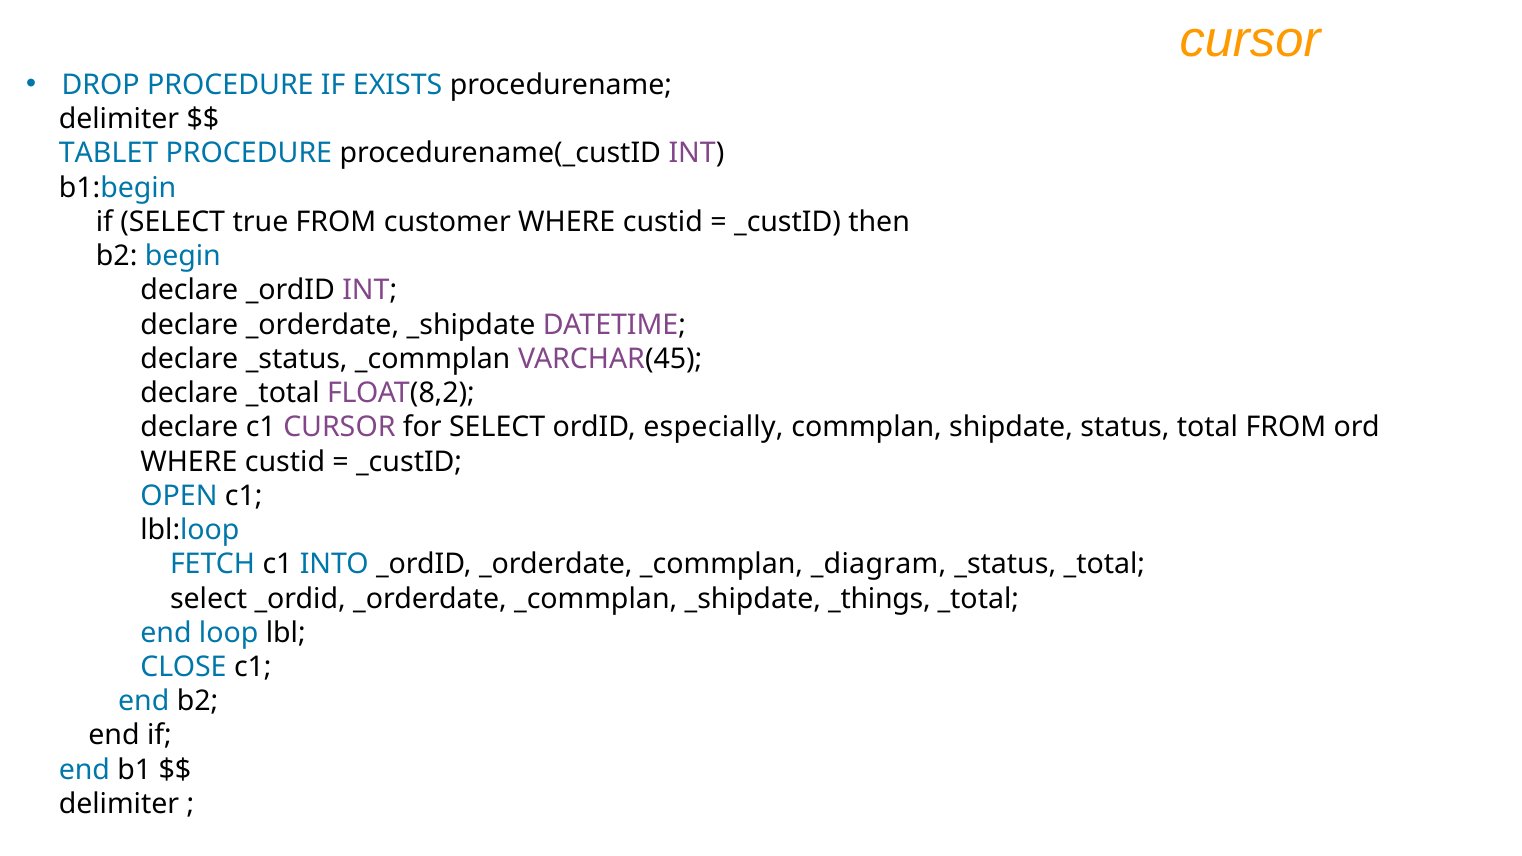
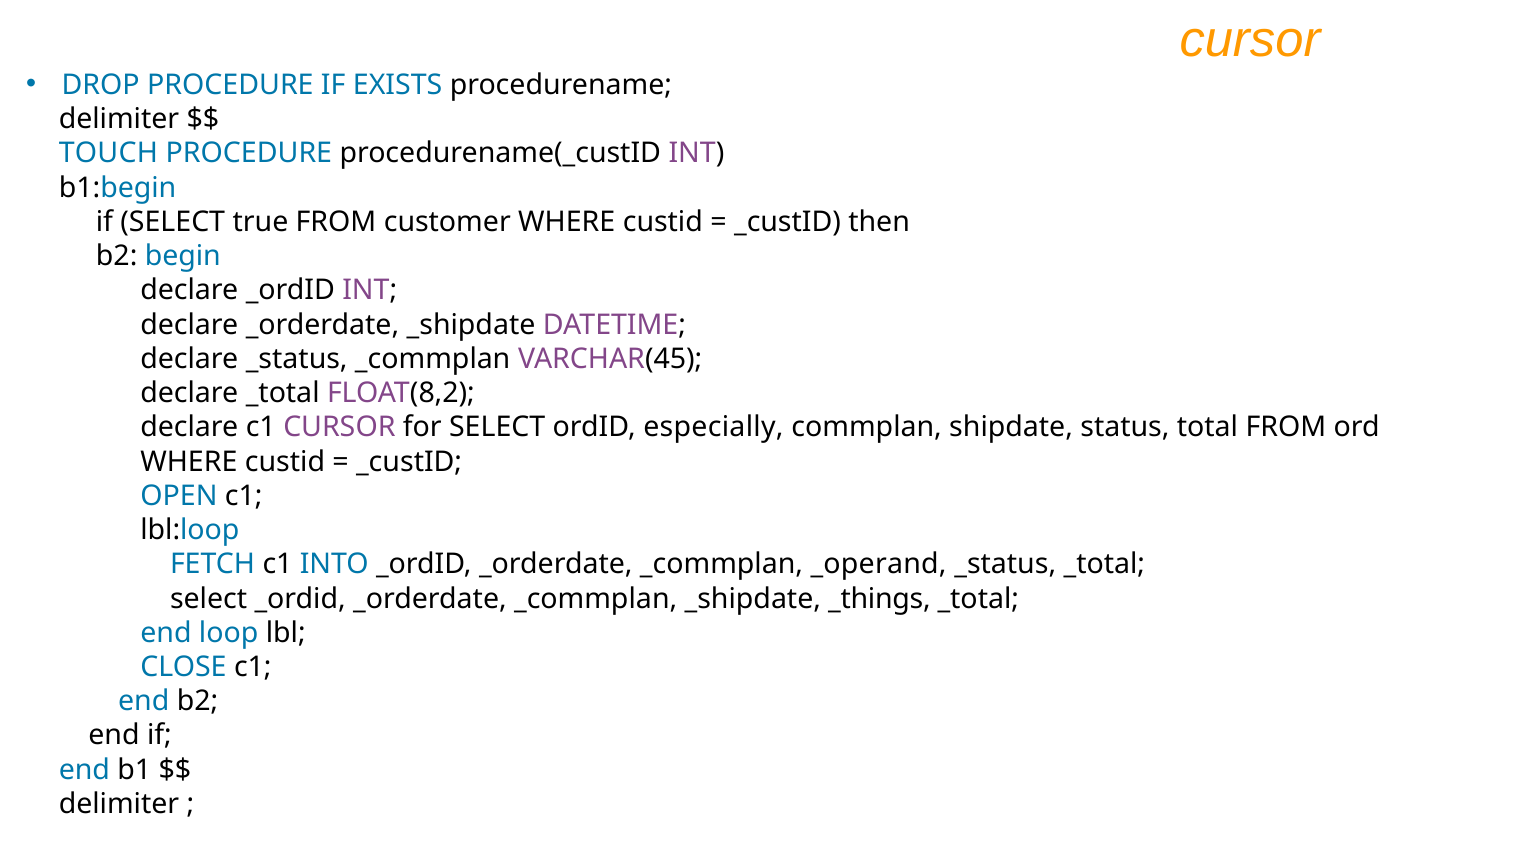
TABLET: TABLET -> TOUCH
_diagram: _diagram -> _operand
